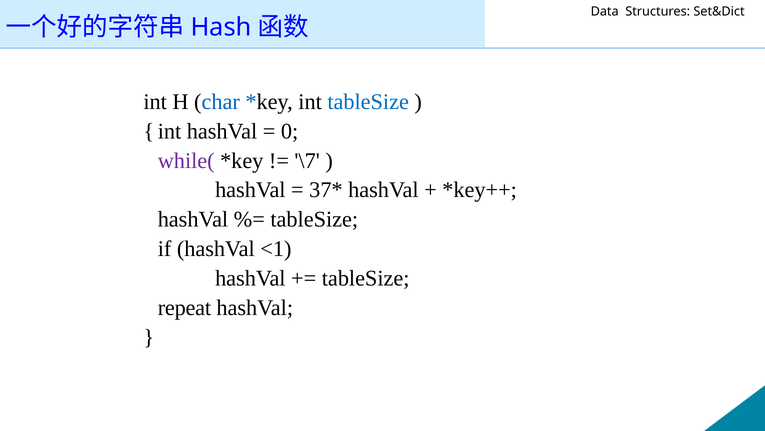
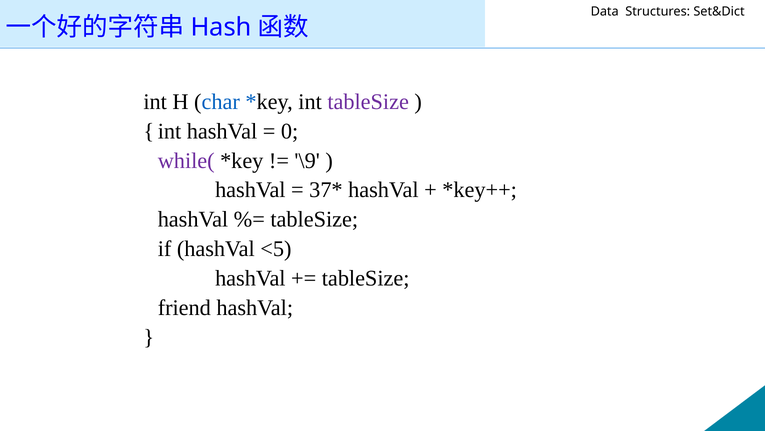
tableSize at (368, 102) colour: blue -> purple
\7: \7 -> \9
<1: <1 -> <5
repeat: repeat -> friend
